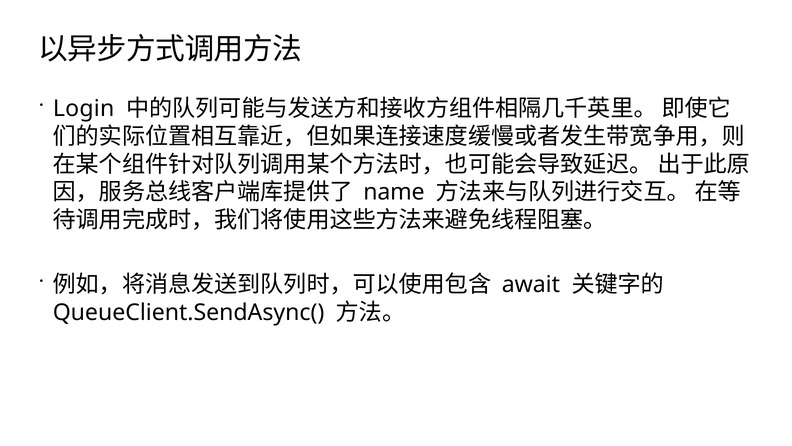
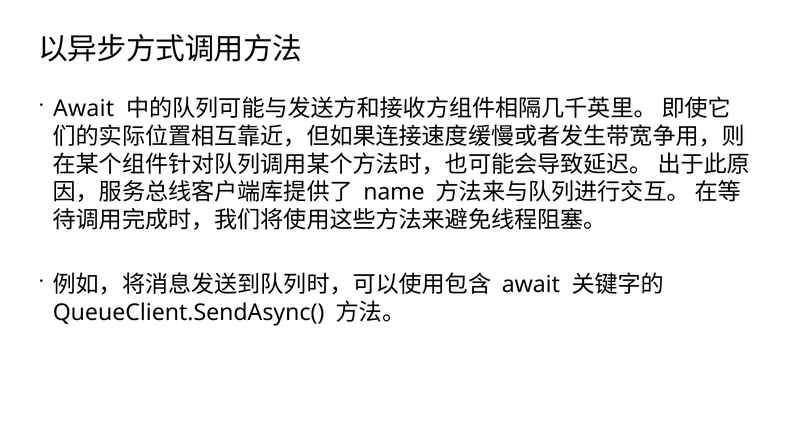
Login at (84, 109): Login -> Await
